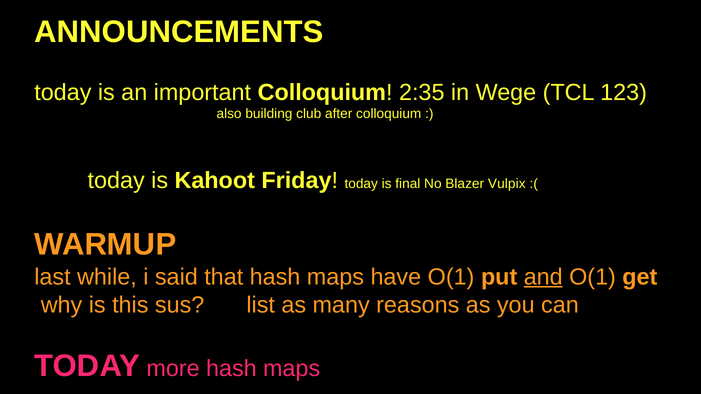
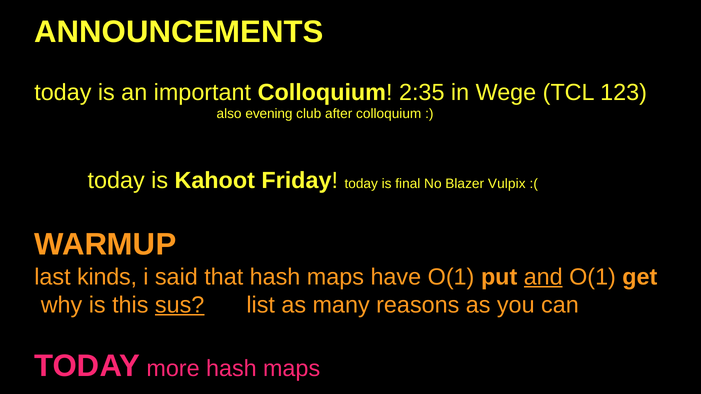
building: building -> evening
while: while -> kinds
sus underline: none -> present
